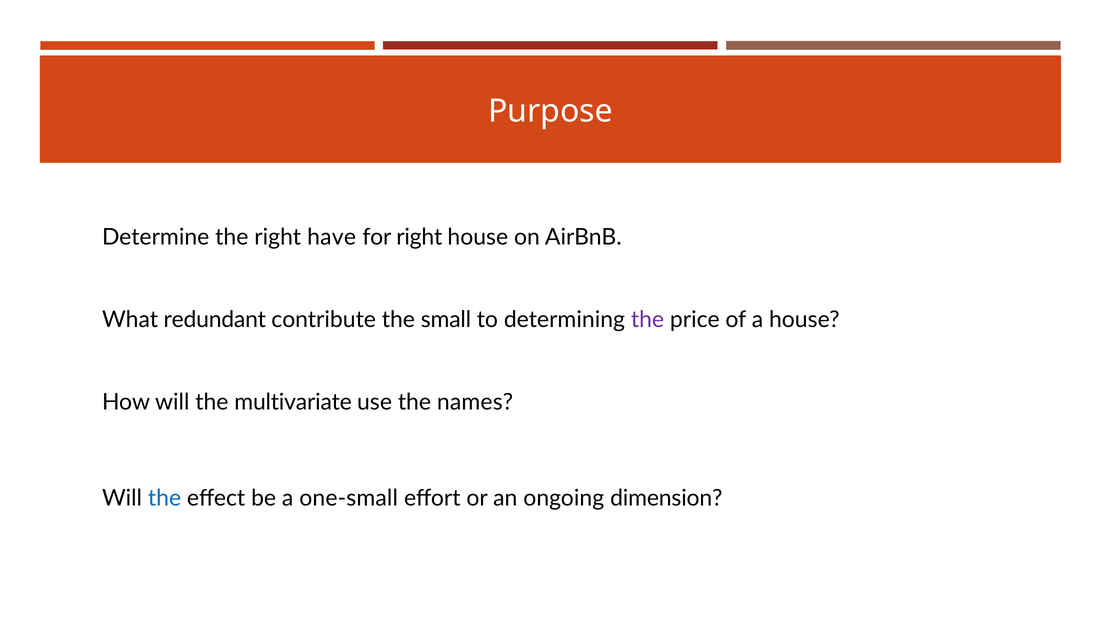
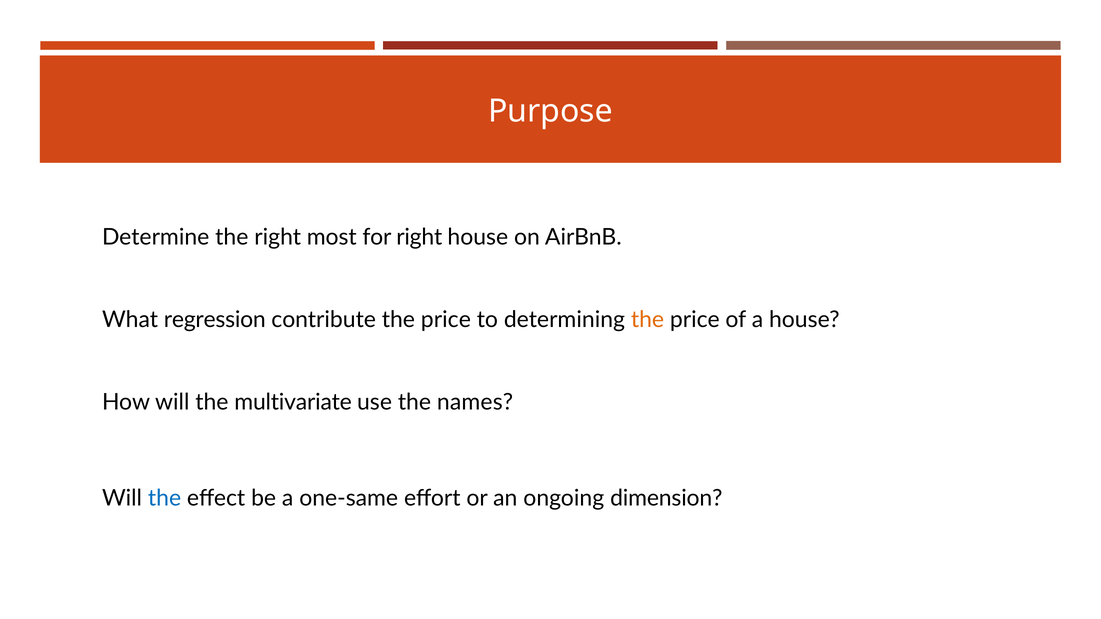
have: have -> most
redundant: redundant -> regression
contribute the small: small -> price
the at (648, 320) colour: purple -> orange
one-small: one-small -> one-same
